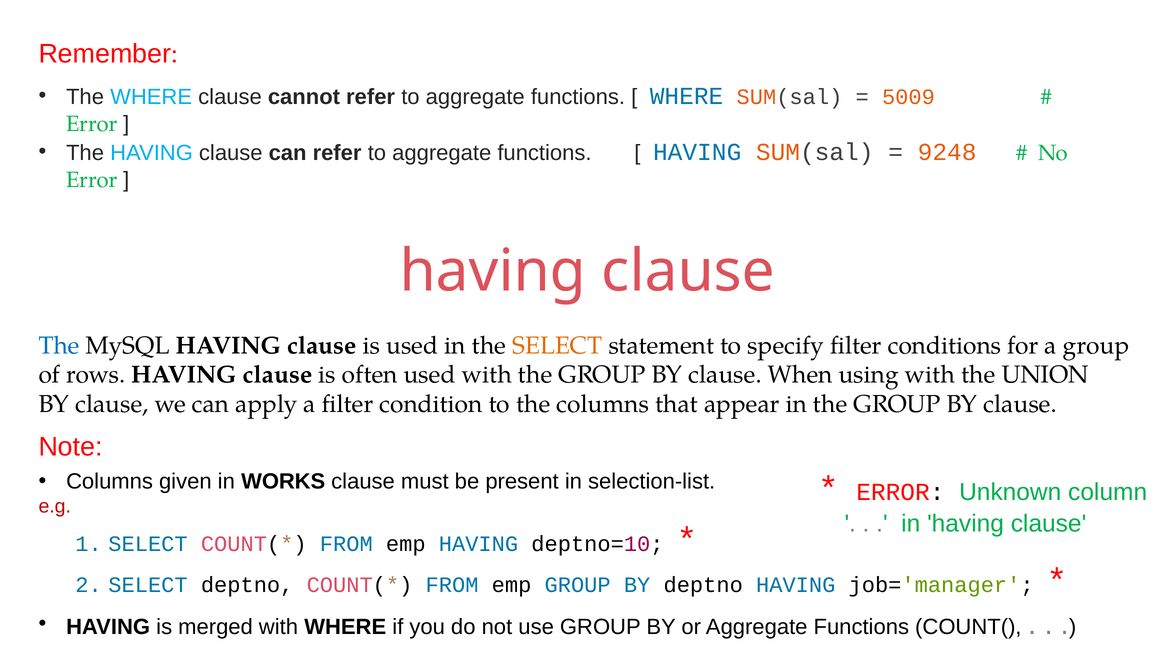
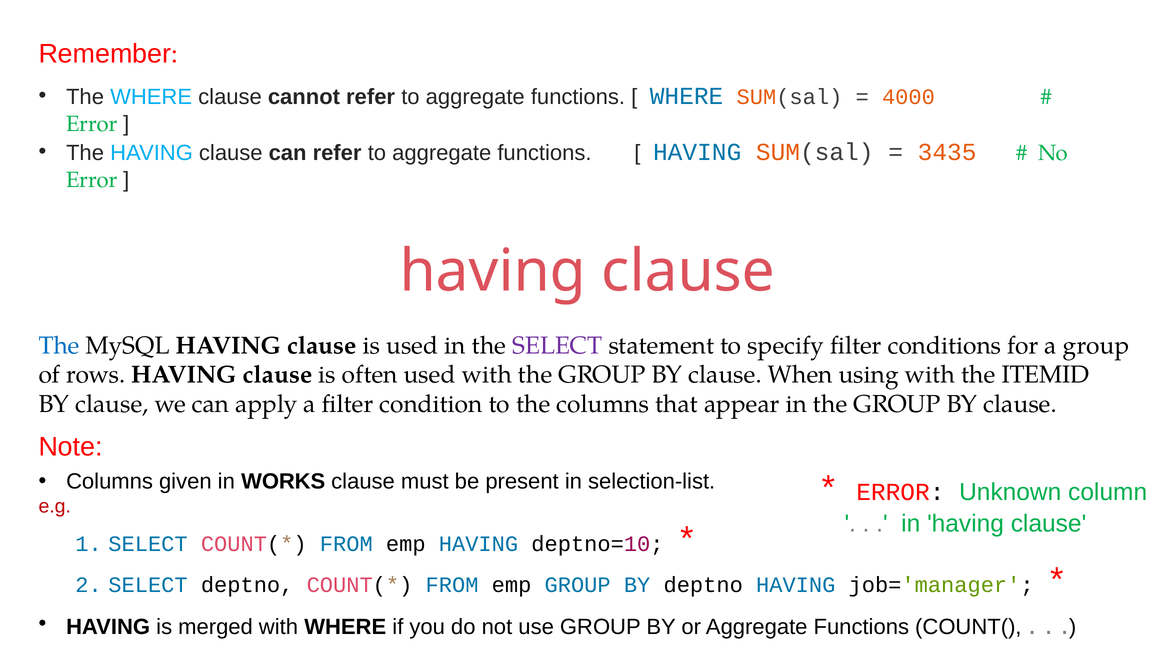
5009: 5009 -> 4000
9248: 9248 -> 3435
SELECT at (557, 345) colour: orange -> purple
UNION: UNION -> ITEMID
